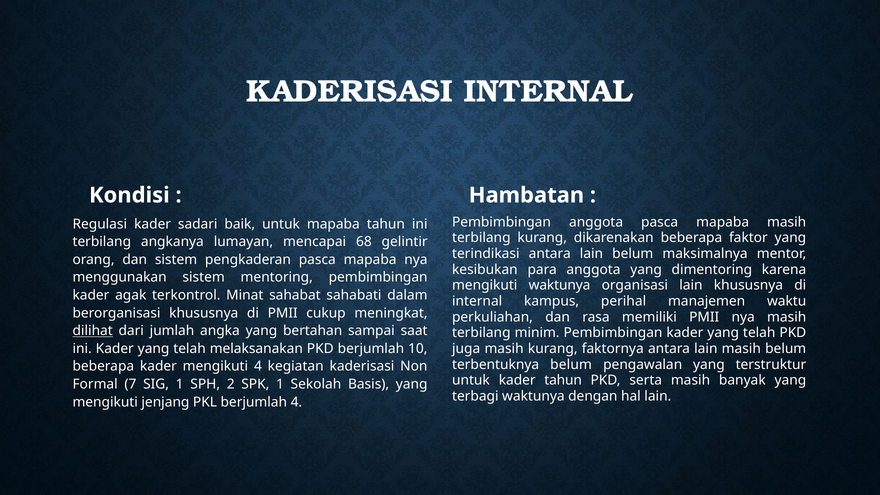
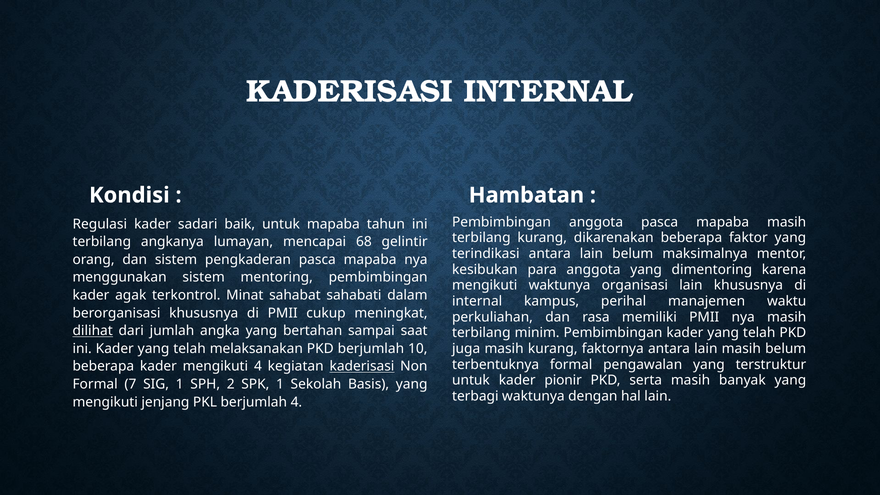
terbentuknya belum: belum -> formal
kaderisasi at (362, 366) underline: none -> present
kader tahun: tahun -> pionir
